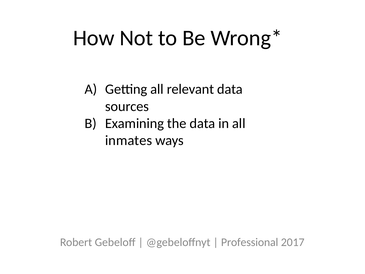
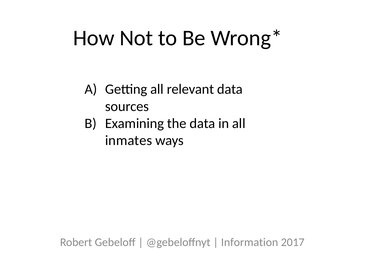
Professional: Professional -> Information
